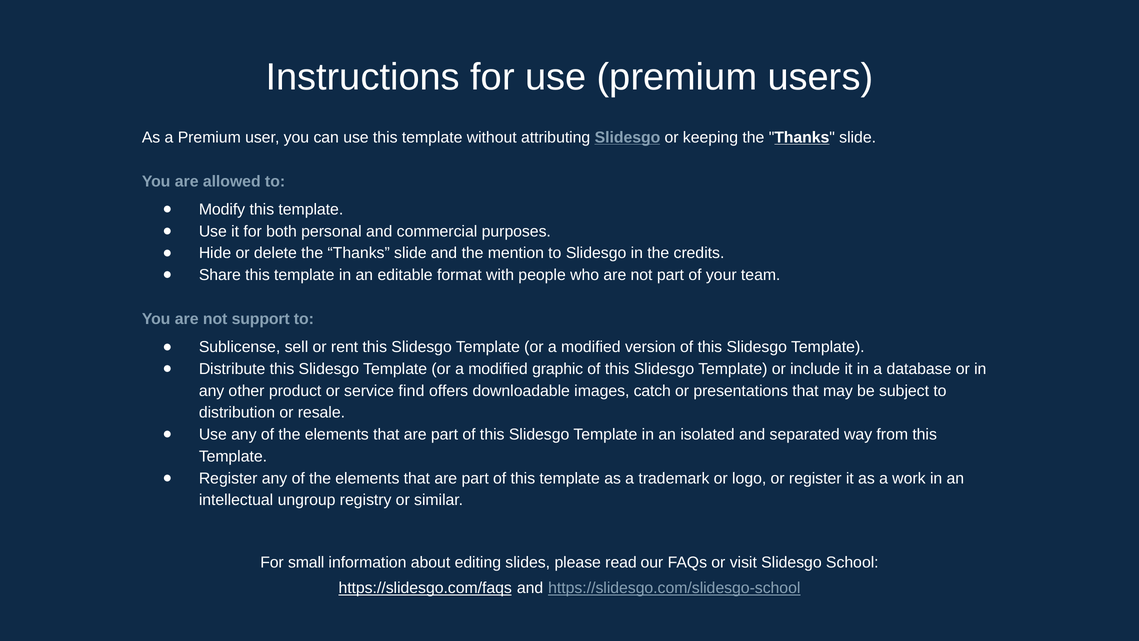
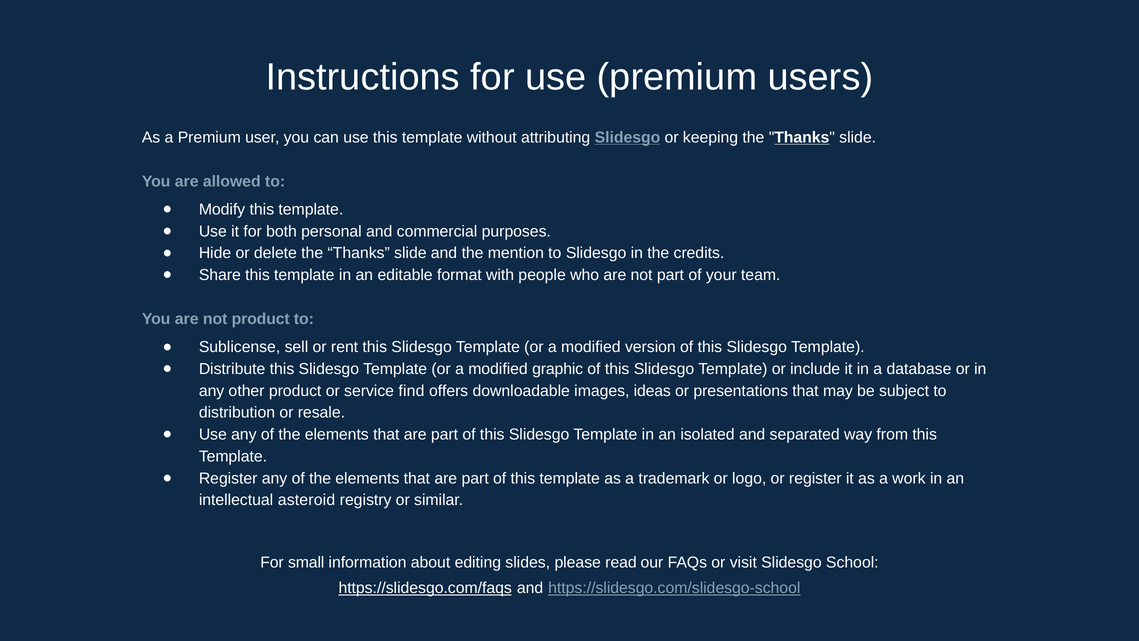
not support: support -> product
catch: catch -> ideas
ungroup: ungroup -> asteroid
